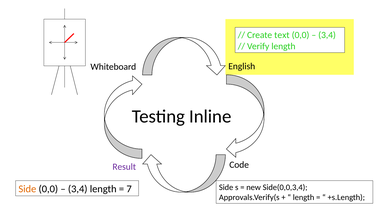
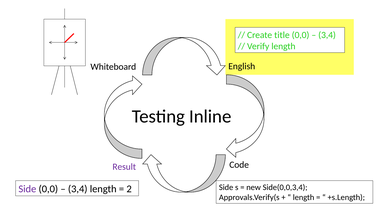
text: text -> title
Side at (27, 189) colour: orange -> purple
7: 7 -> 2
